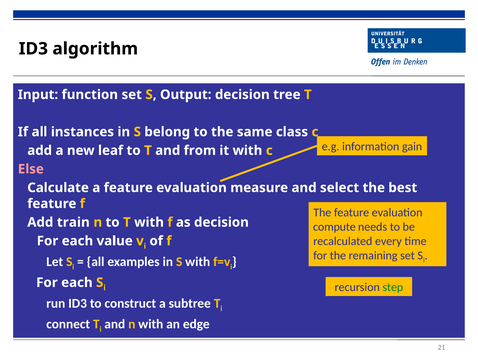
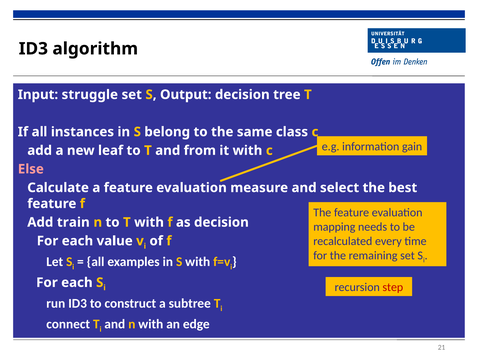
function: function -> struggle
compute: compute -> mapping
step colour: green -> red
